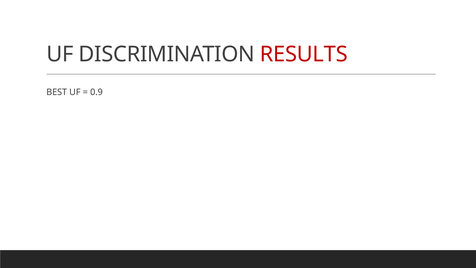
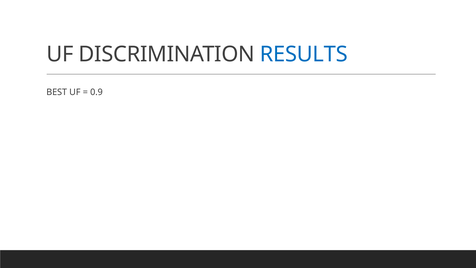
RESULTS colour: red -> blue
